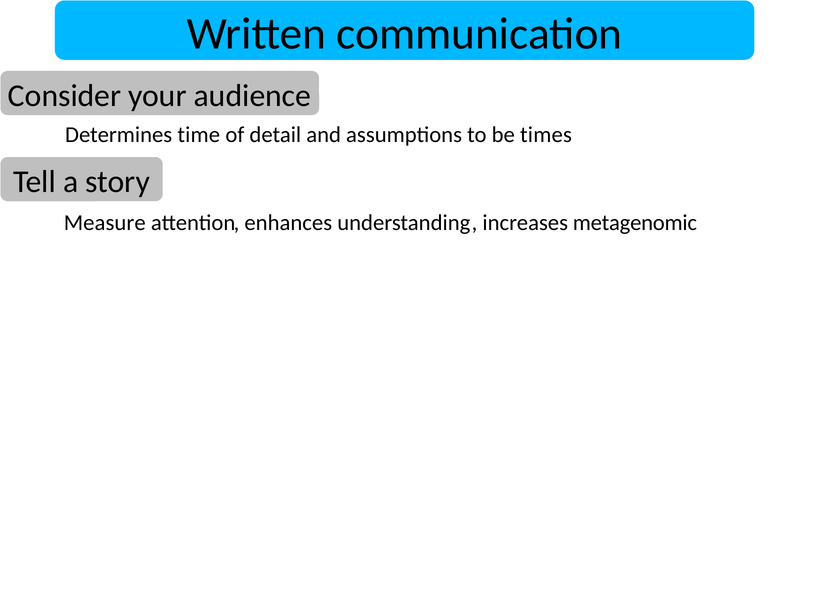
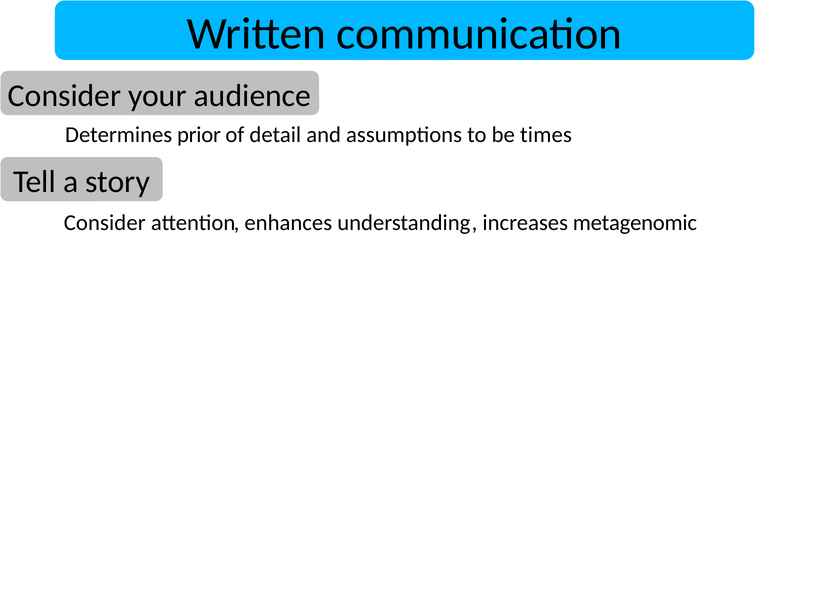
time: time -> prior
Measure at (105, 223): Measure -> Consider
